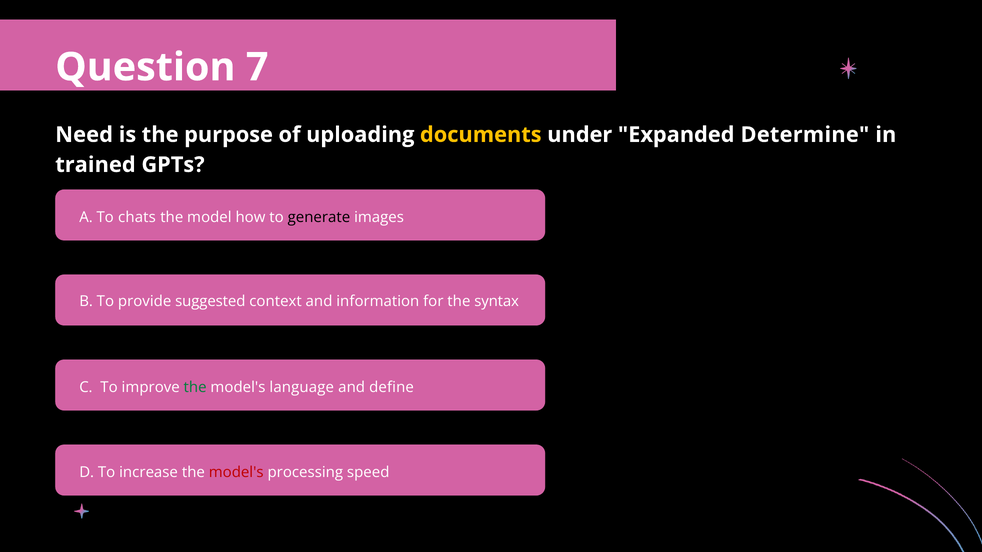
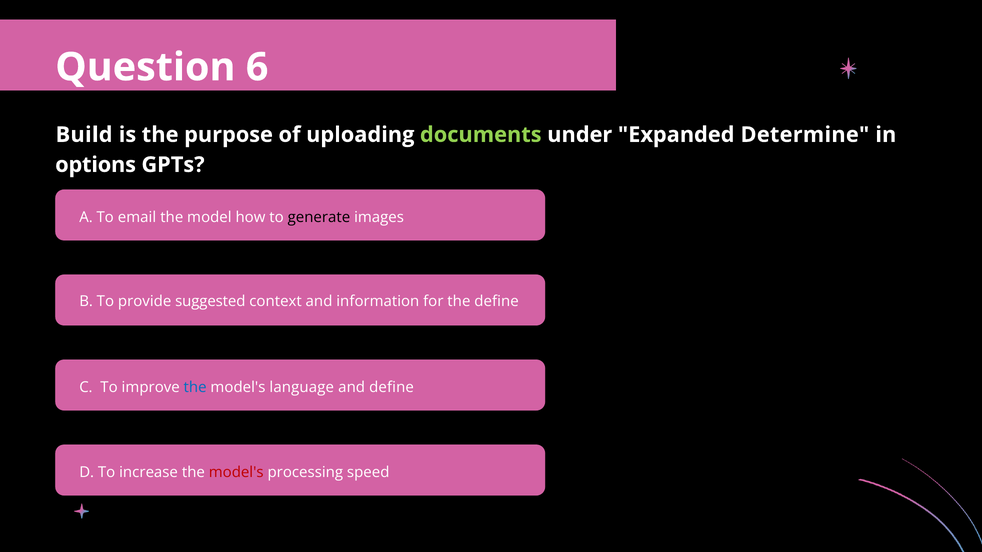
7: 7 -> 6
Need: Need -> Build
documents colour: yellow -> light green
trained: trained -> options
chats: chats -> email
the syntax: syntax -> define
the at (195, 388) colour: green -> blue
